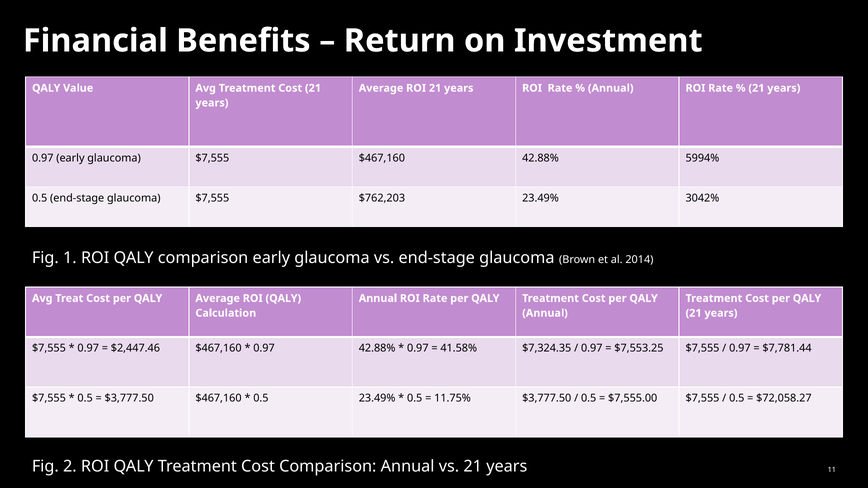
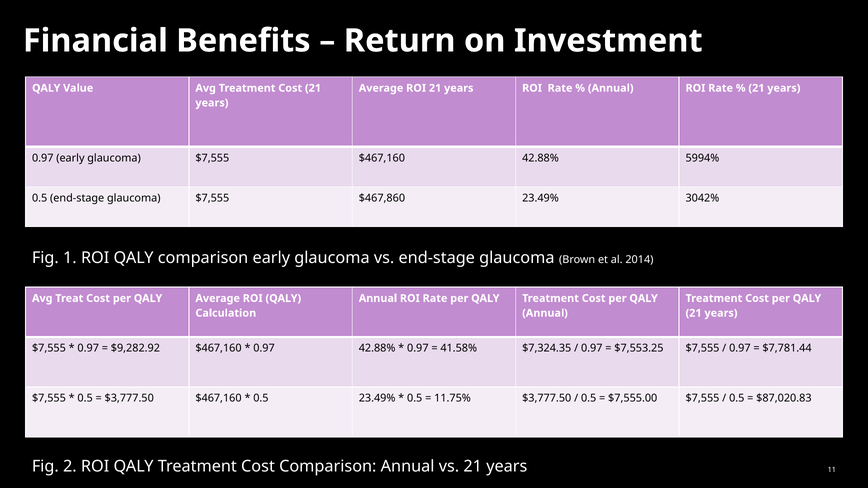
$762,203: $762,203 -> $467,860
$2,447.46: $2,447.46 -> $9,282.92
$72,058.27: $72,058.27 -> $87,020.83
